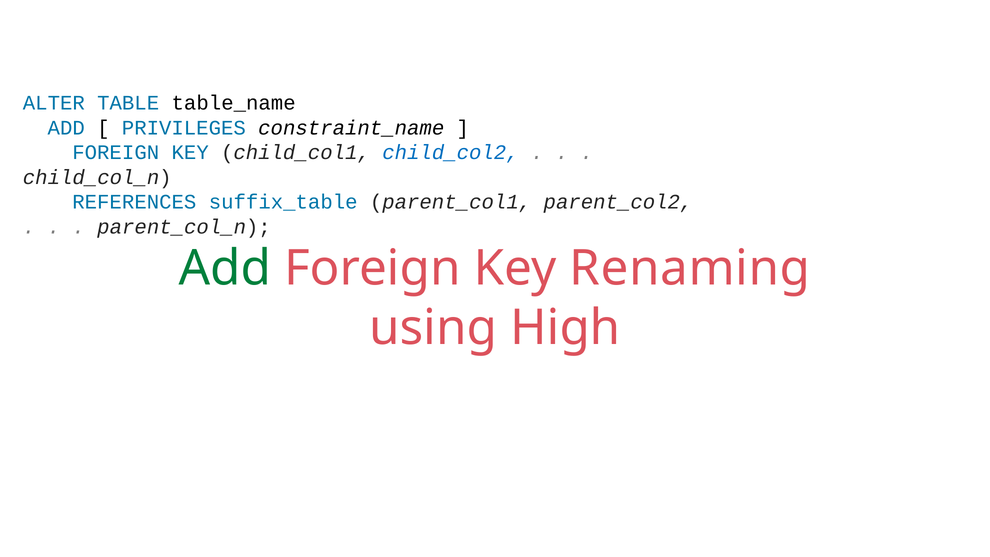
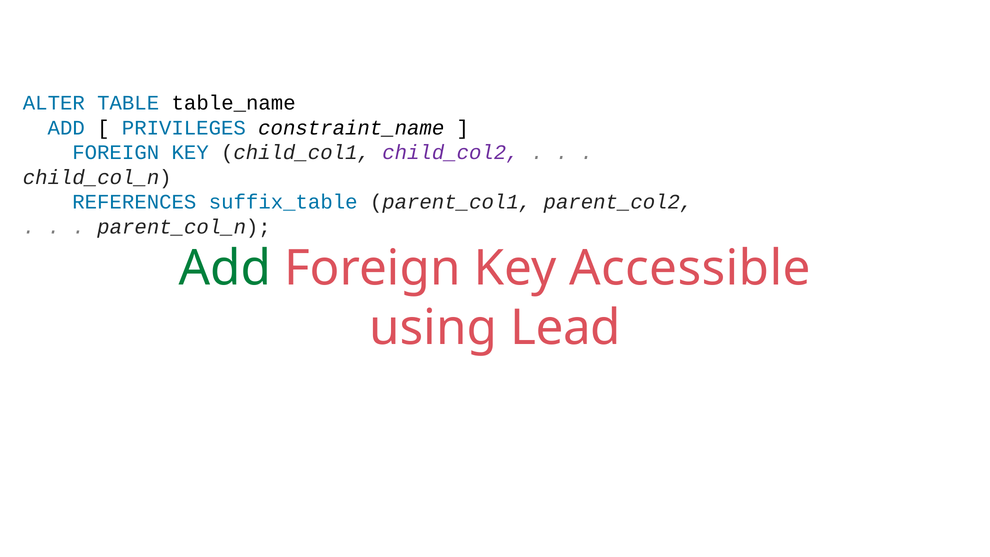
child_col2 colour: blue -> purple
Renaming: Renaming -> Accessible
High: High -> Lead
